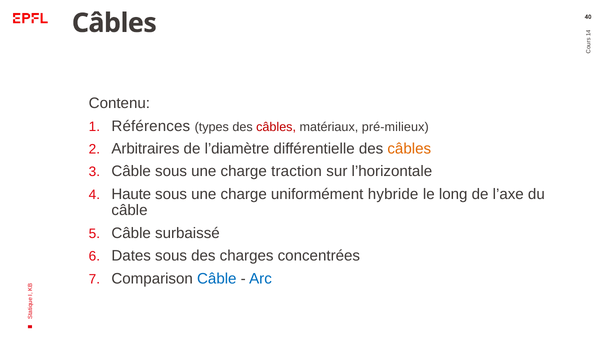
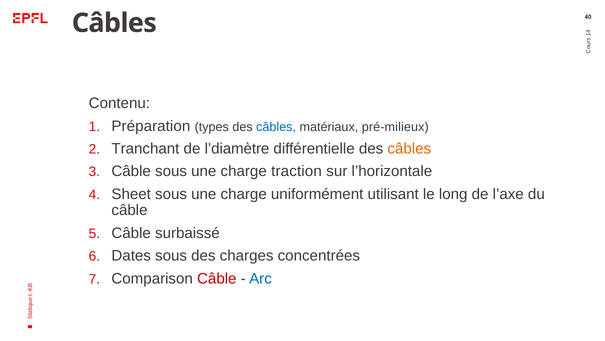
Références: Références -> Préparation
câbles at (276, 127) colour: red -> blue
Arbitraires: Arbitraires -> Tranchant
Haute: Haute -> Sheet
hybride: hybride -> utilisant
Câble at (217, 278) colour: blue -> red
